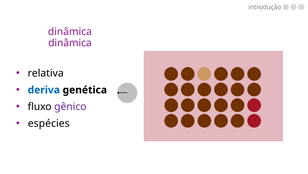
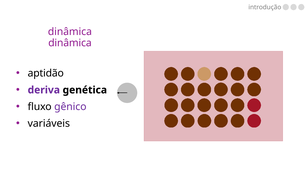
relativa: relativa -> aptidão
deriva colour: blue -> purple
espécies: espécies -> variáveis
